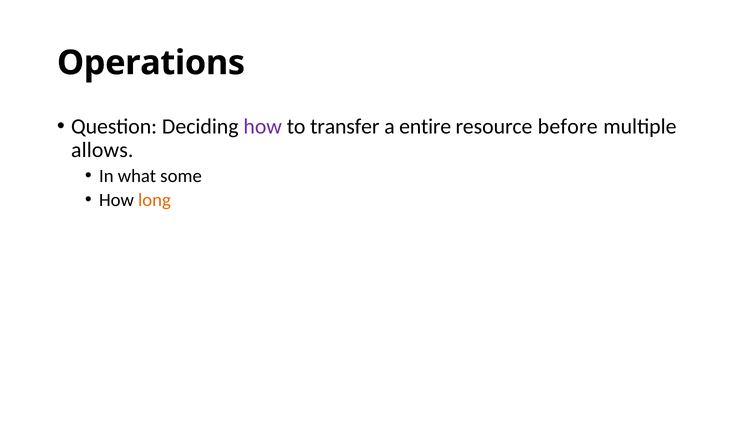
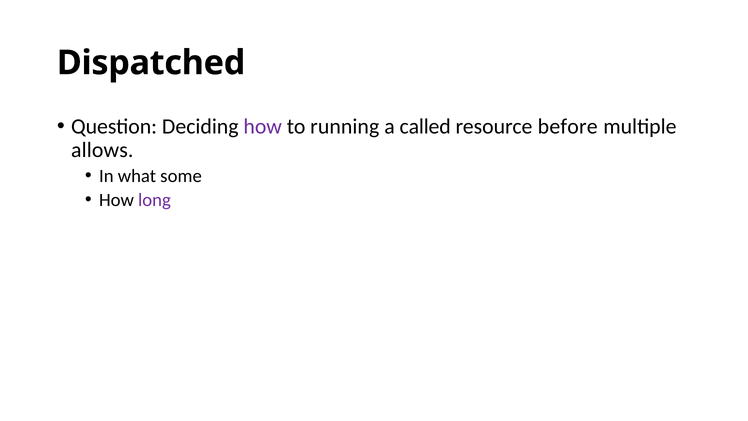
Operations: Operations -> Dispatched
transfer: transfer -> running
entire: entire -> called
long colour: orange -> purple
